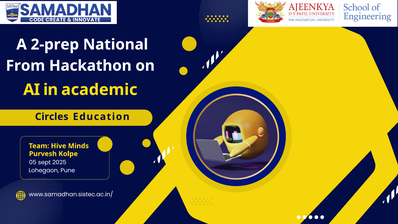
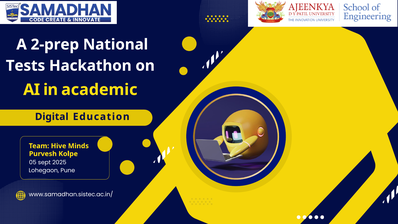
From: From -> Tests
Circles: Circles -> Digital
